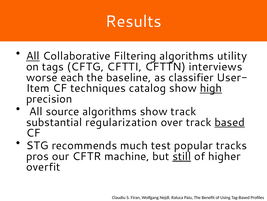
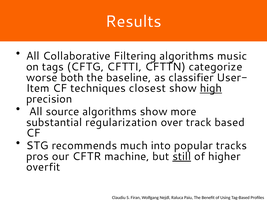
All at (33, 56) underline: present -> none
utility: utility -> music
interviews: interviews -> categorize
each: each -> both
catalog: catalog -> closest
show track: track -> more
based underline: present -> none
test: test -> into
